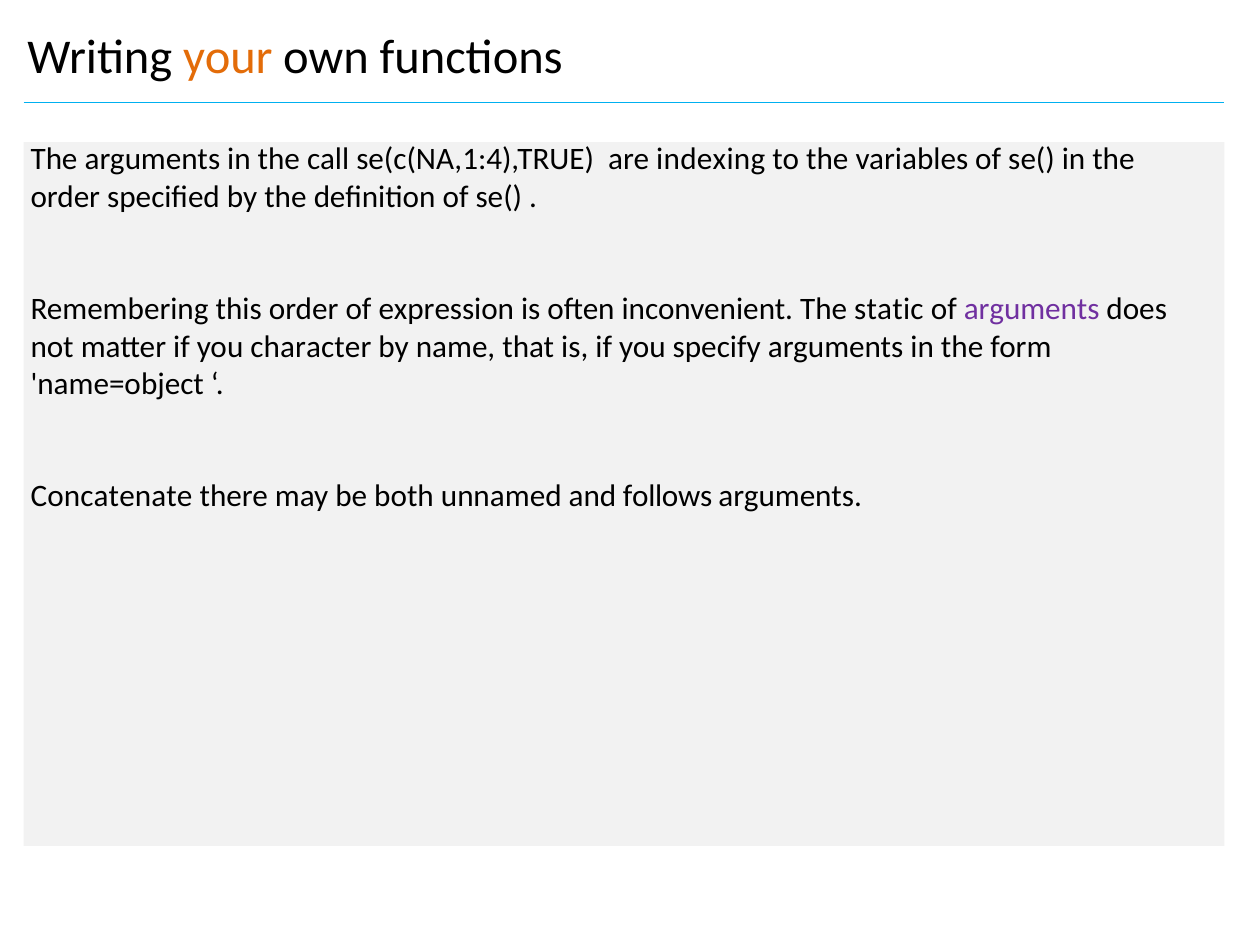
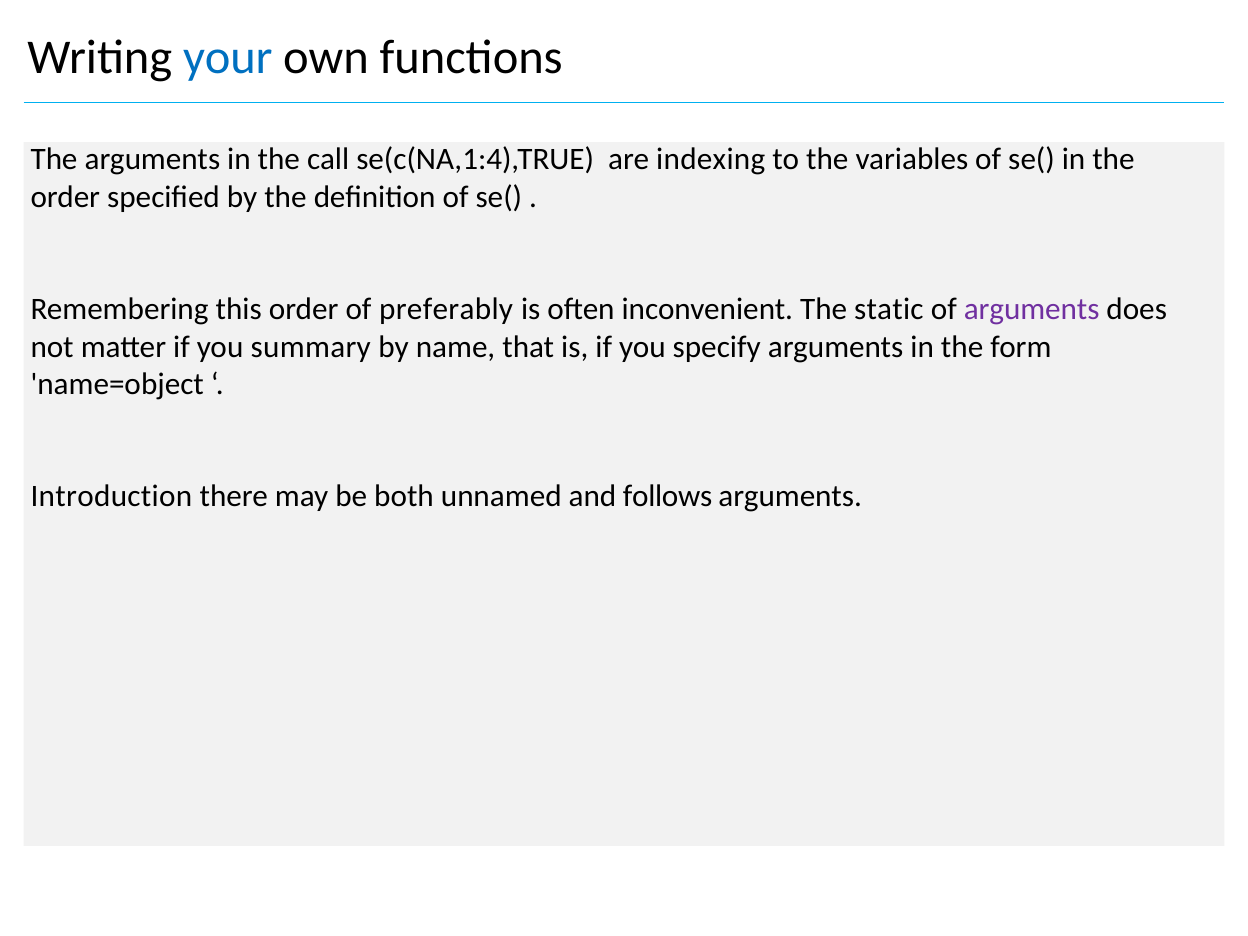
your colour: orange -> blue
expression: expression -> preferably
character: character -> summary
Concatenate: Concatenate -> Introduction
